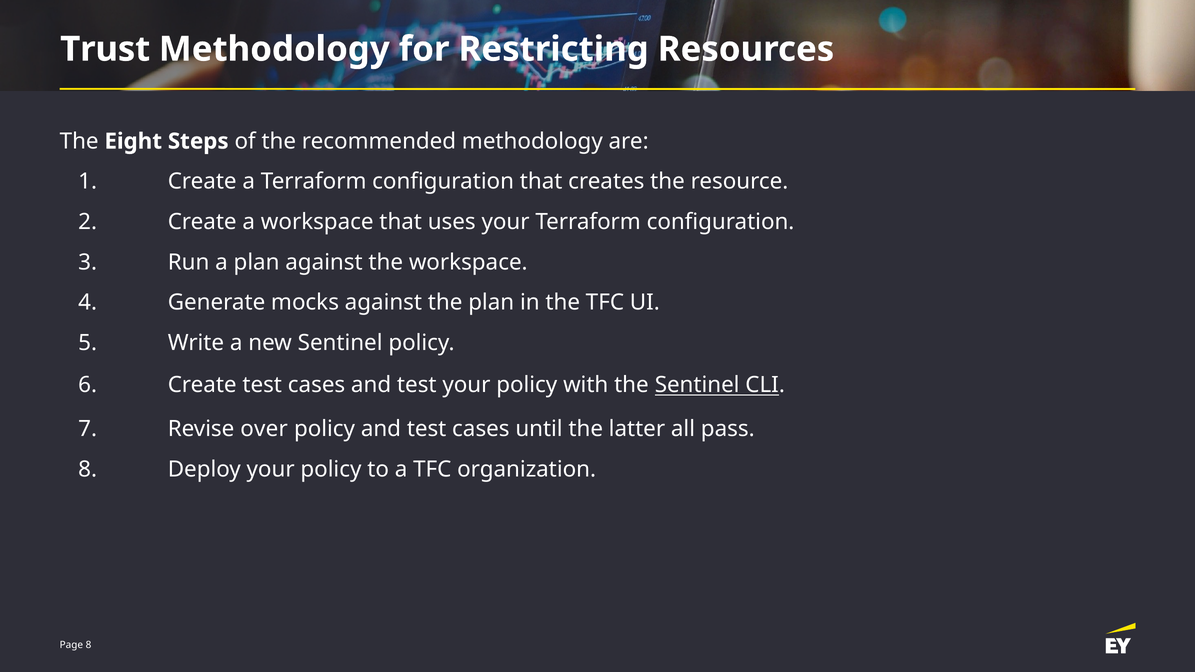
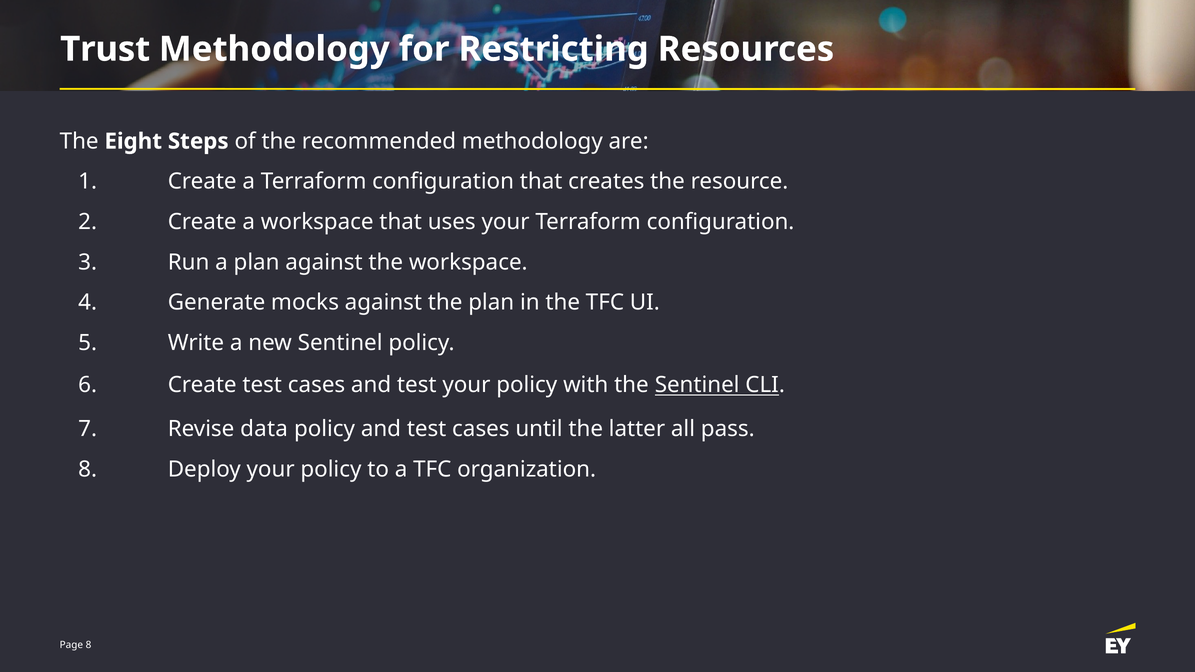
over: over -> data
